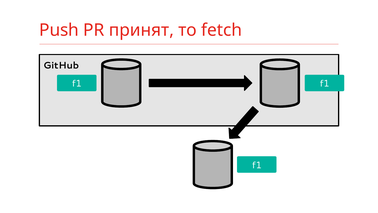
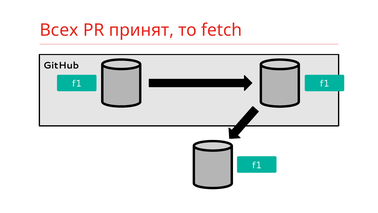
Push: Push -> Всех
